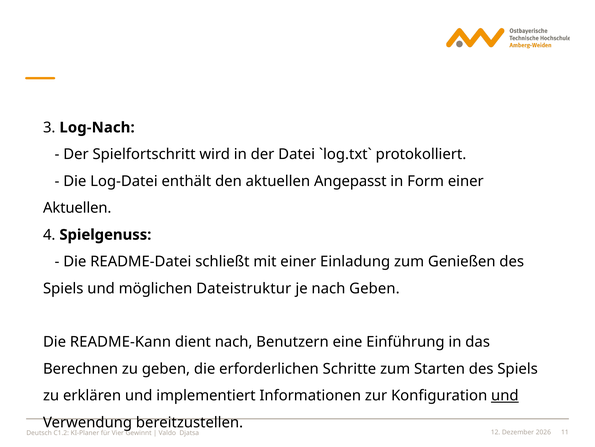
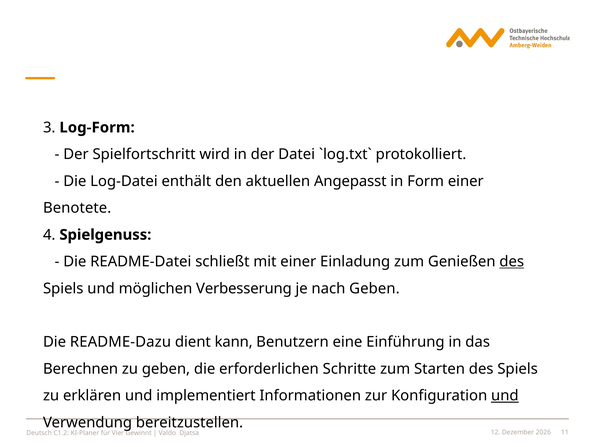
Log-Nach: Log-Nach -> Log-Form
Aktuellen at (77, 208): Aktuellen -> Benotete
des at (512, 261) underline: none -> present
Dateistruktur: Dateistruktur -> Verbesserung
README-Kann: README-Kann -> README-Dazu
dient nach: nach -> kann
